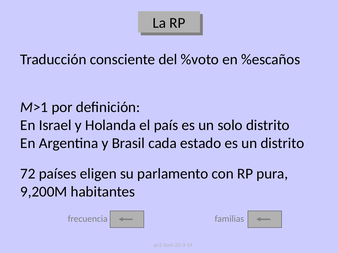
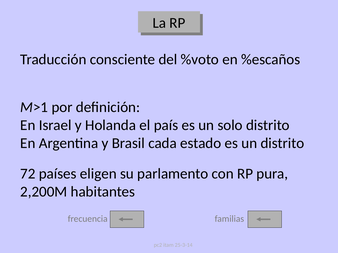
9,200M: 9,200M -> 2,200M
